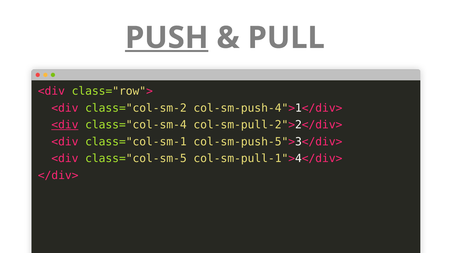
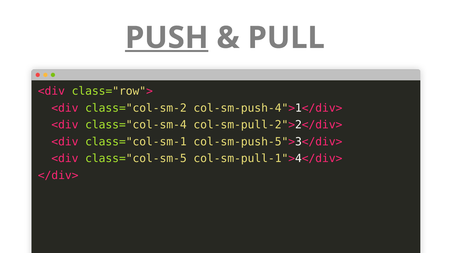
<div at (65, 125) underline: present -> none
